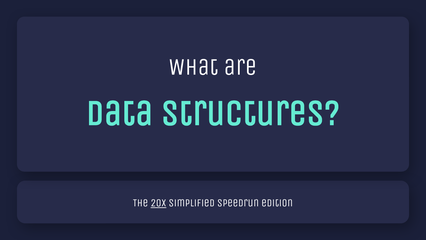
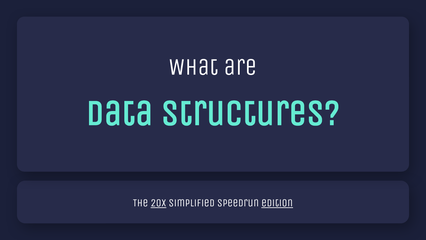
edition underline: none -> present
